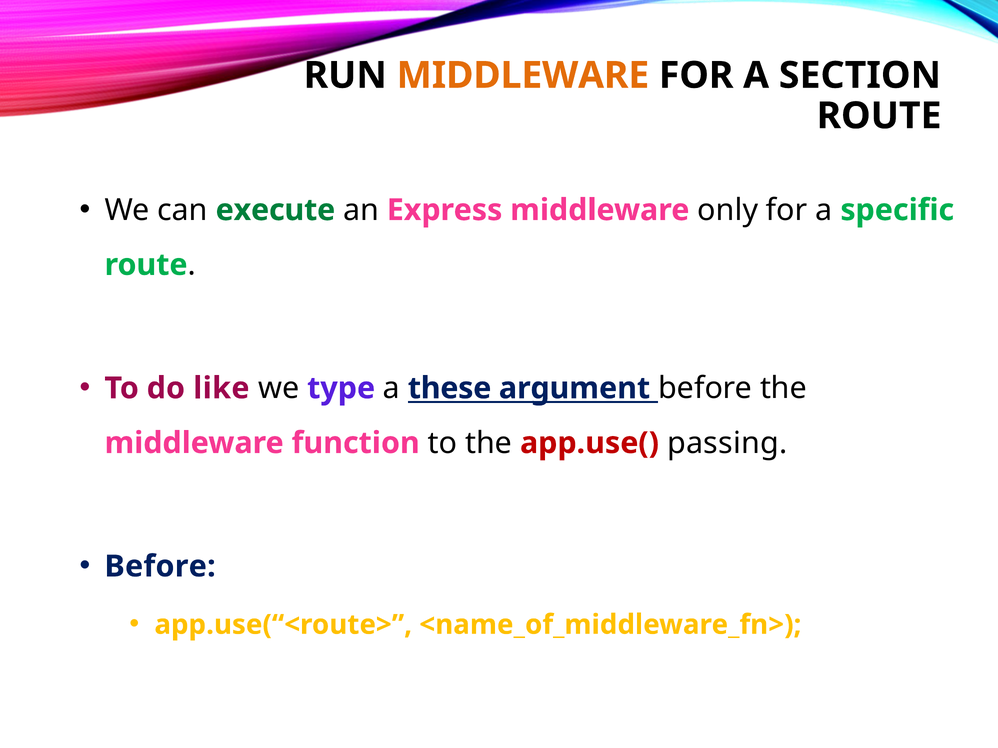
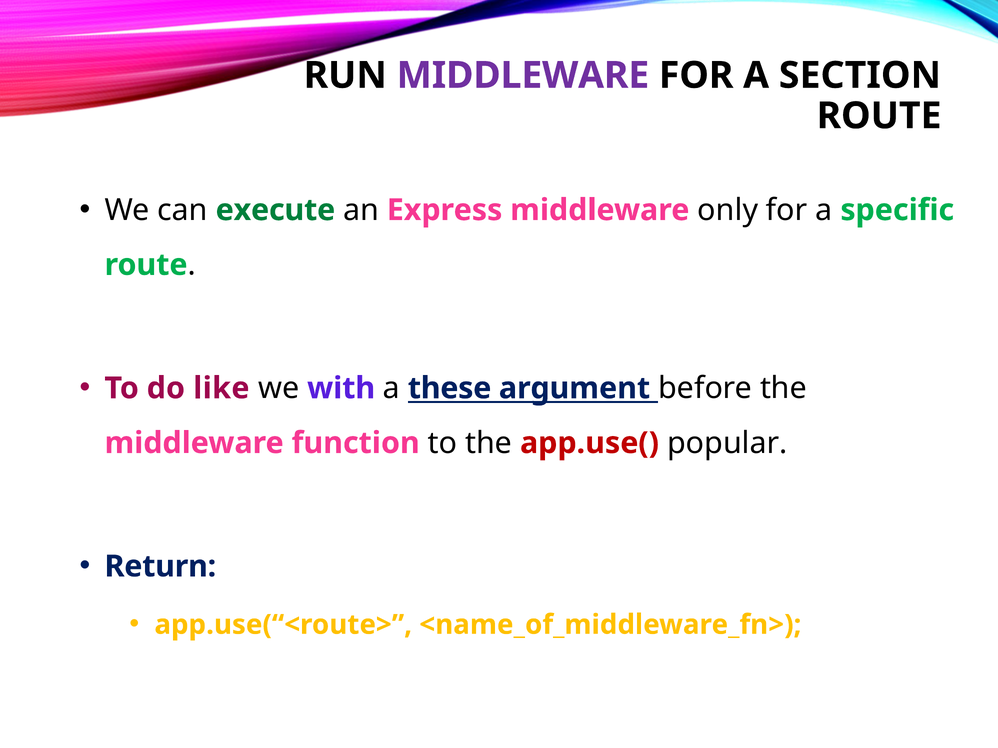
MIDDLEWARE at (523, 75) colour: orange -> purple
type: type -> with
passing: passing -> popular
Before at (160, 567): Before -> Return
